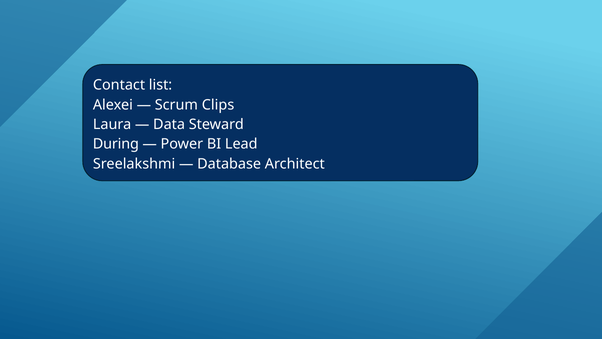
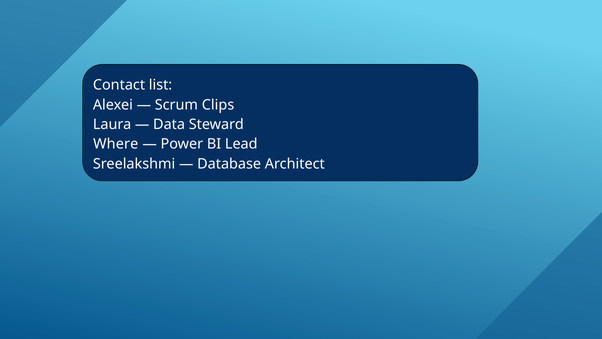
During: During -> Where
